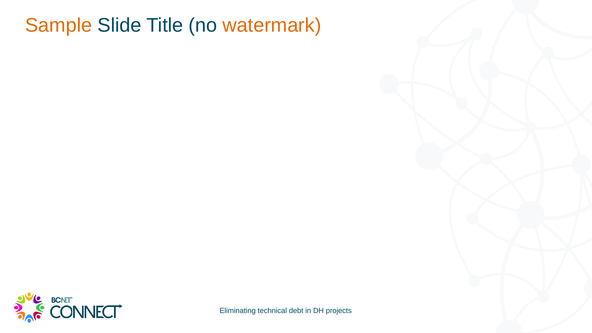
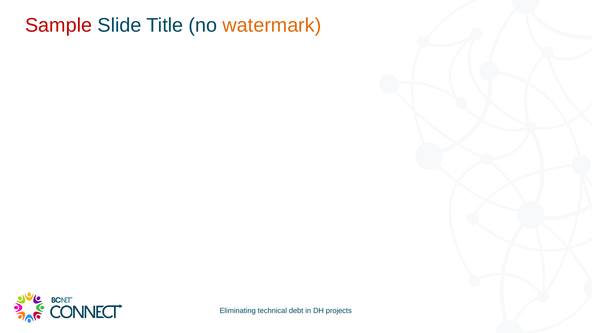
Sample colour: orange -> red
